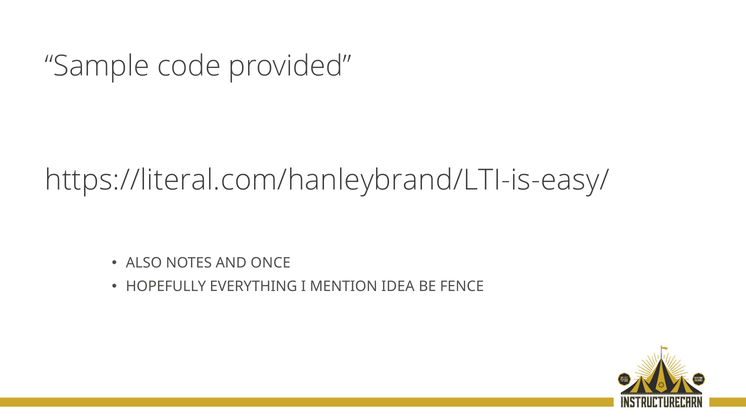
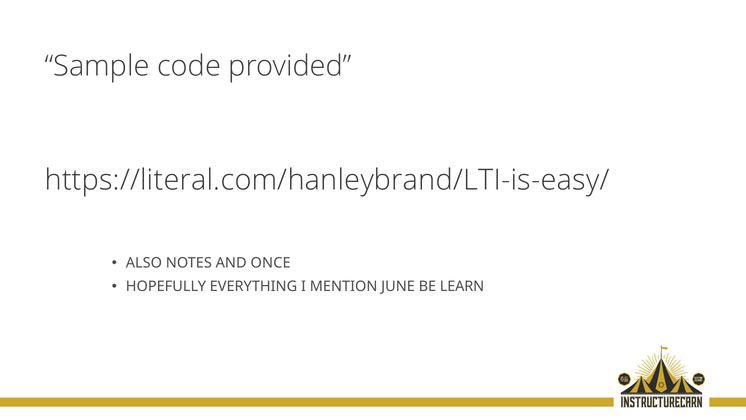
IDEA: IDEA -> JUNE
FENCE: FENCE -> LEARN
